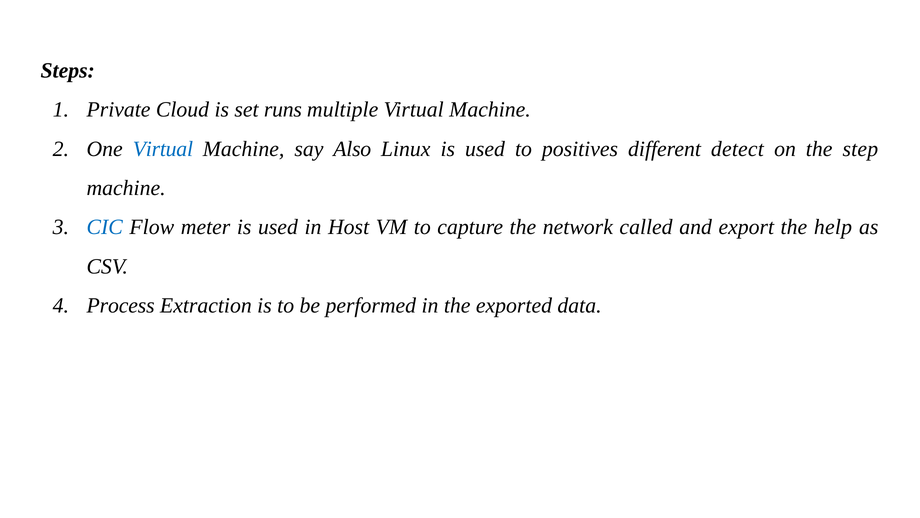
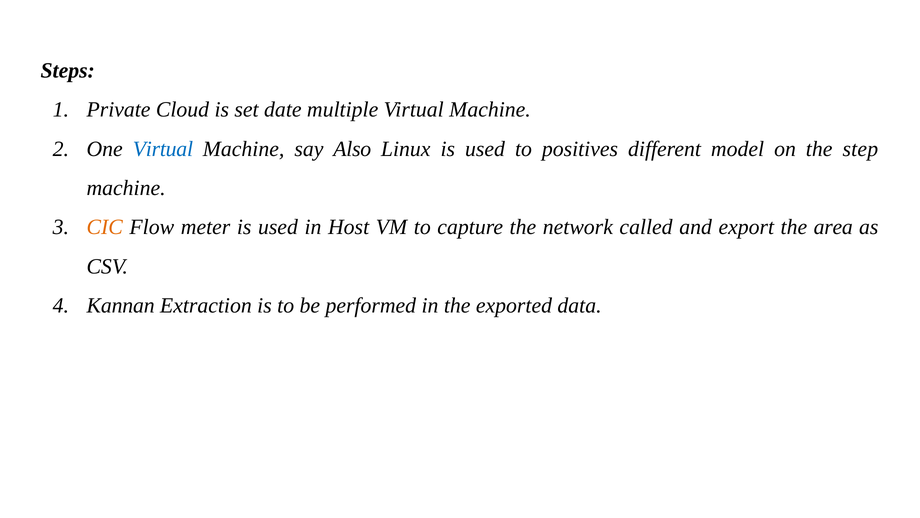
runs: runs -> date
detect: detect -> model
CIC colour: blue -> orange
help: help -> area
Process: Process -> Kannan
